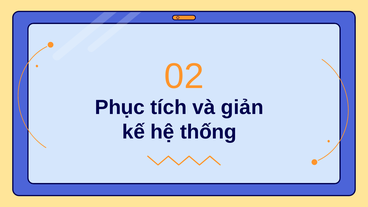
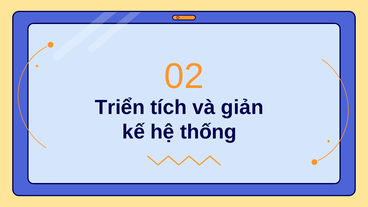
Phục: Phục -> Triển
